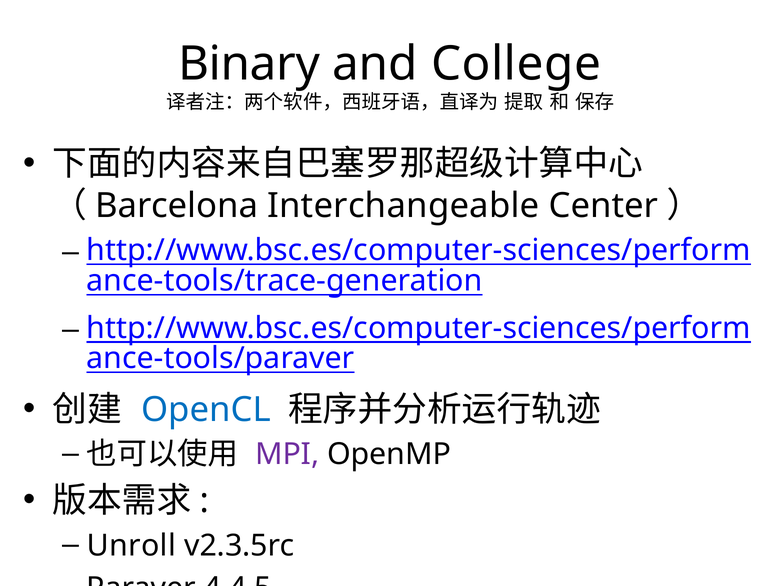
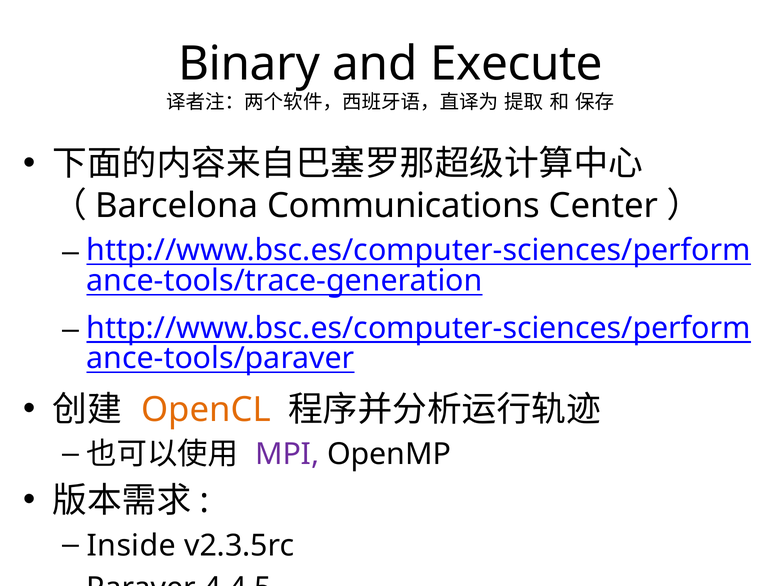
College: College -> Execute
Interchangeable: Interchangeable -> Communications
OpenCL colour: blue -> orange
Unroll: Unroll -> Inside
